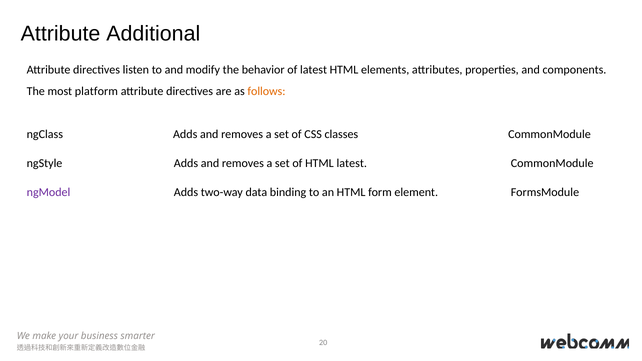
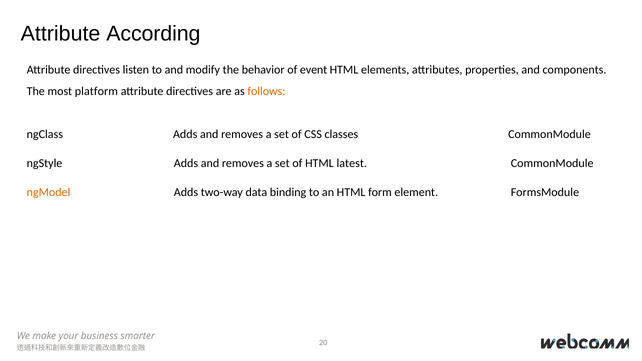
Additional: Additional -> According
of latest: latest -> event
ngModel colour: purple -> orange
